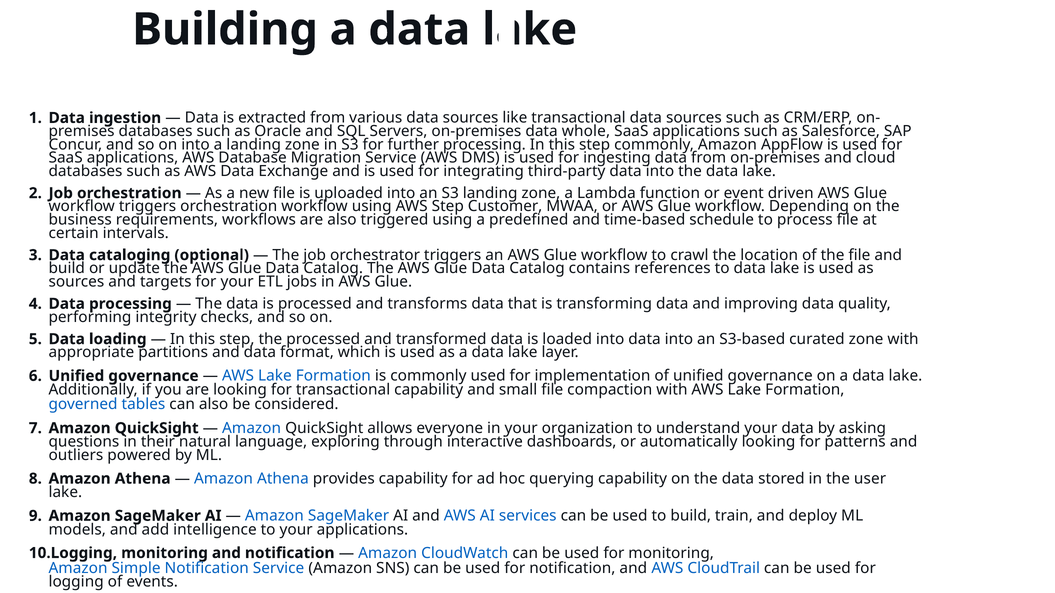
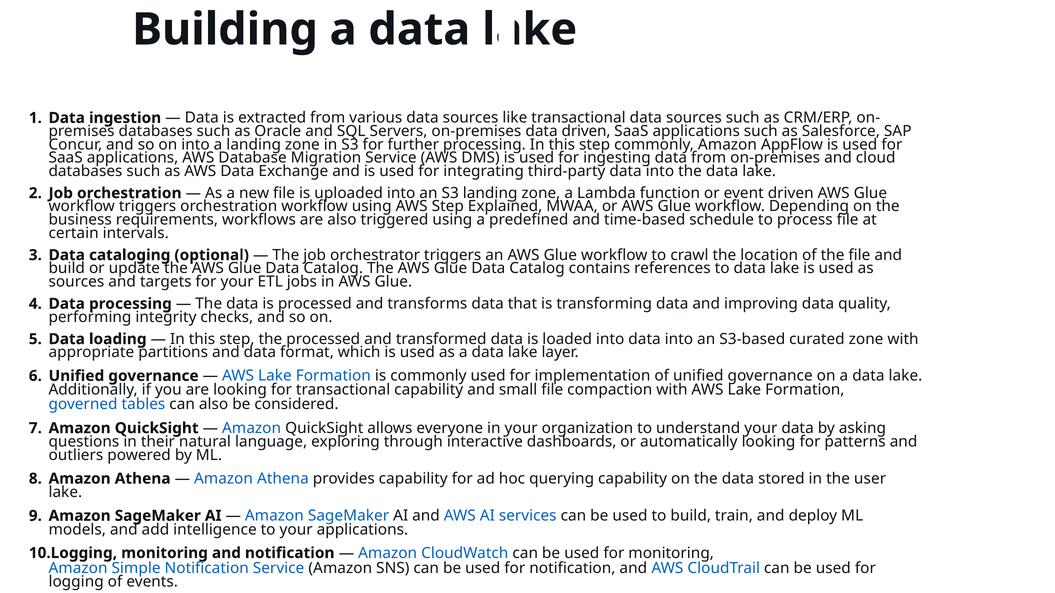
data whole: whole -> driven
Customer: Customer -> Explained
